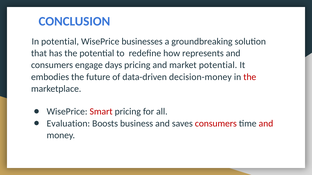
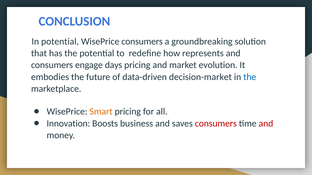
WisePrice businesses: businesses -> consumers
market potential: potential -> evolution
decision-money: decision-money -> decision-market
the at (250, 77) colour: red -> blue
Smart colour: red -> orange
Evaluation: Evaluation -> Innovation
